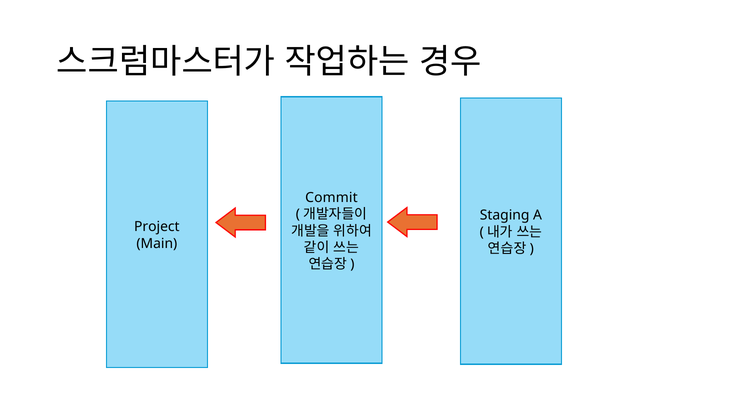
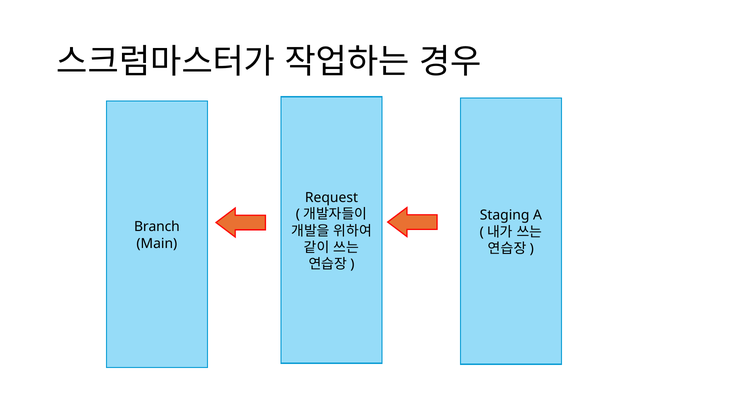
Commit: Commit -> Request
Project: Project -> Branch
